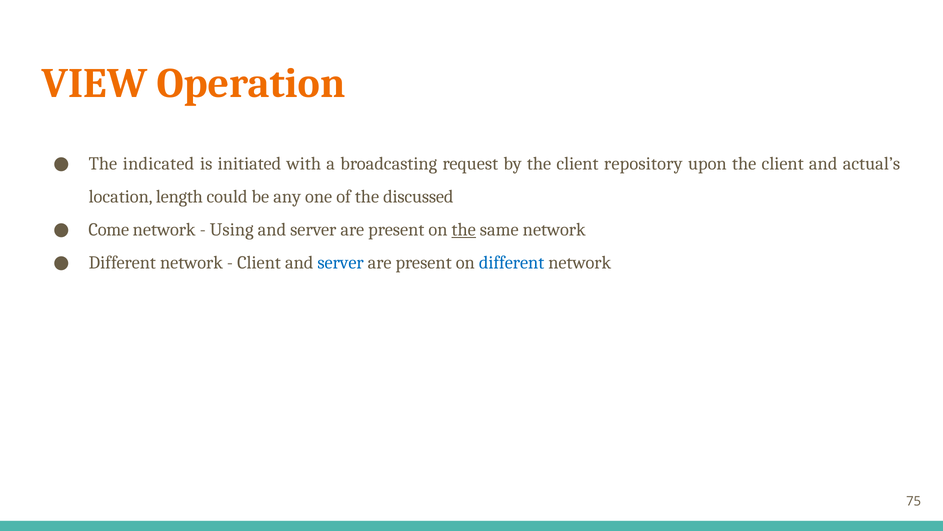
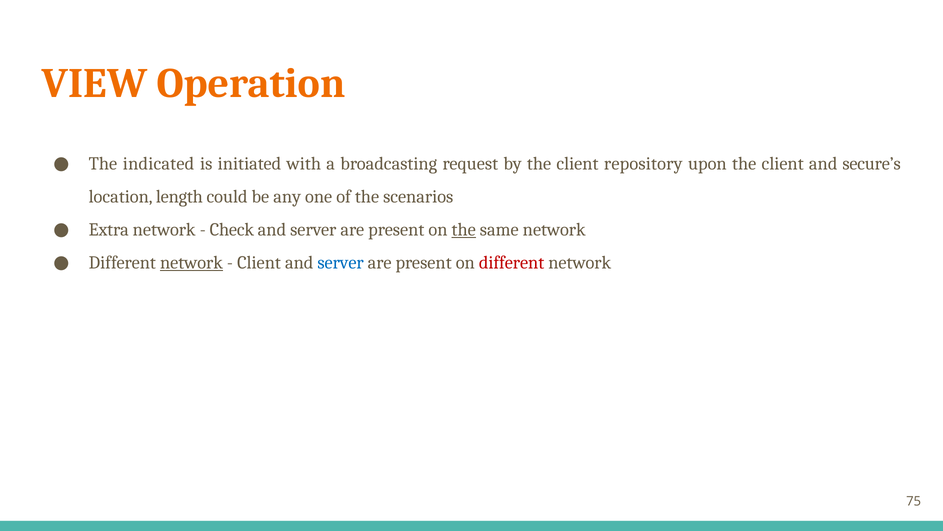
actual’s: actual’s -> secure’s
discussed: discussed -> scenarios
Come: Come -> Extra
Using: Using -> Check
network at (191, 262) underline: none -> present
different at (512, 262) colour: blue -> red
